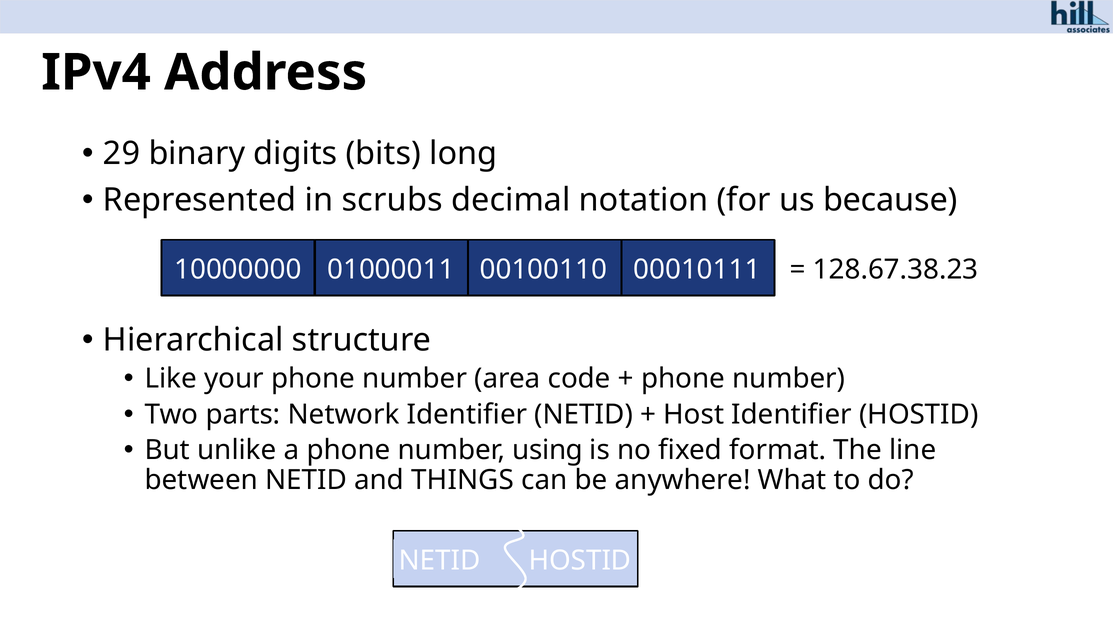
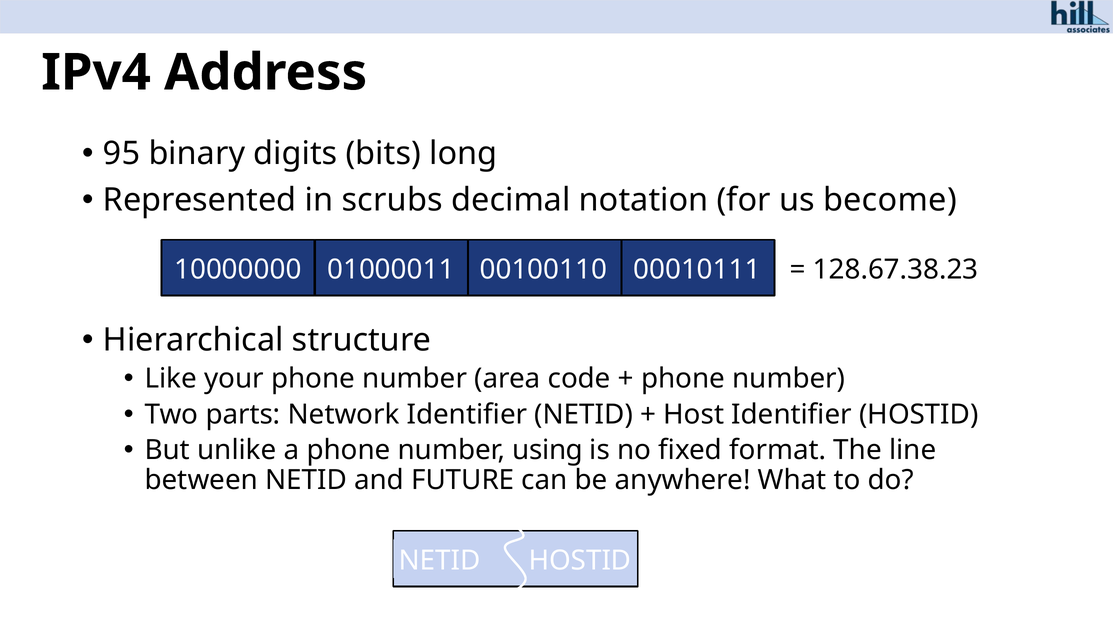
29: 29 -> 95
because: because -> become
THINGS: THINGS -> FUTURE
